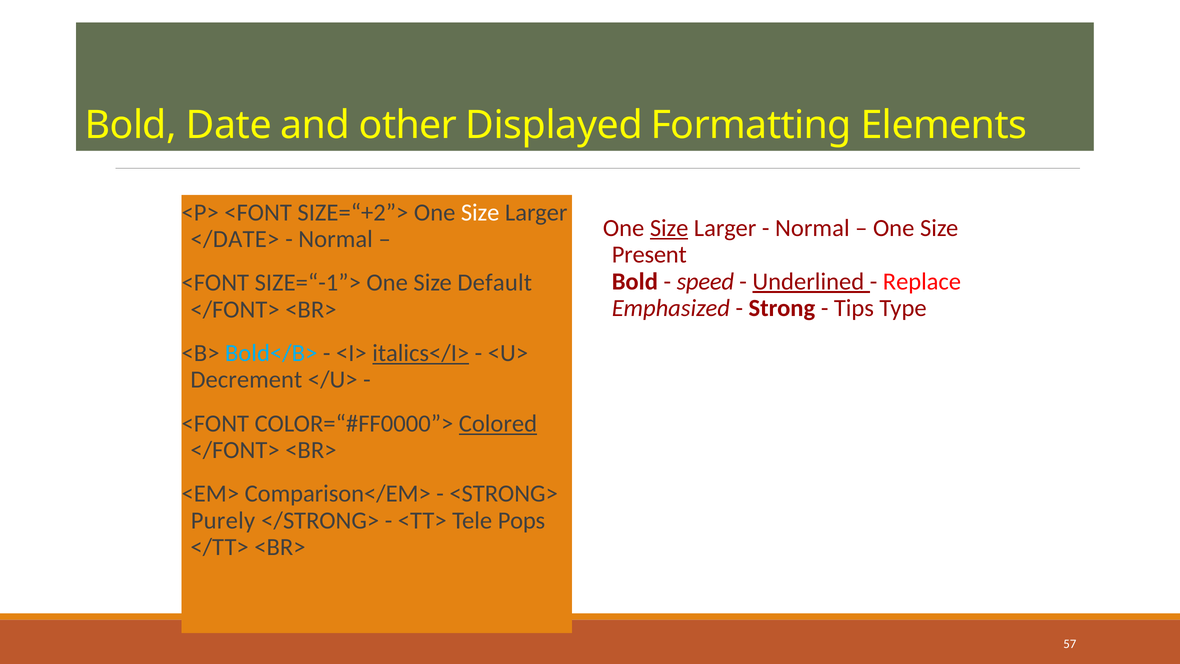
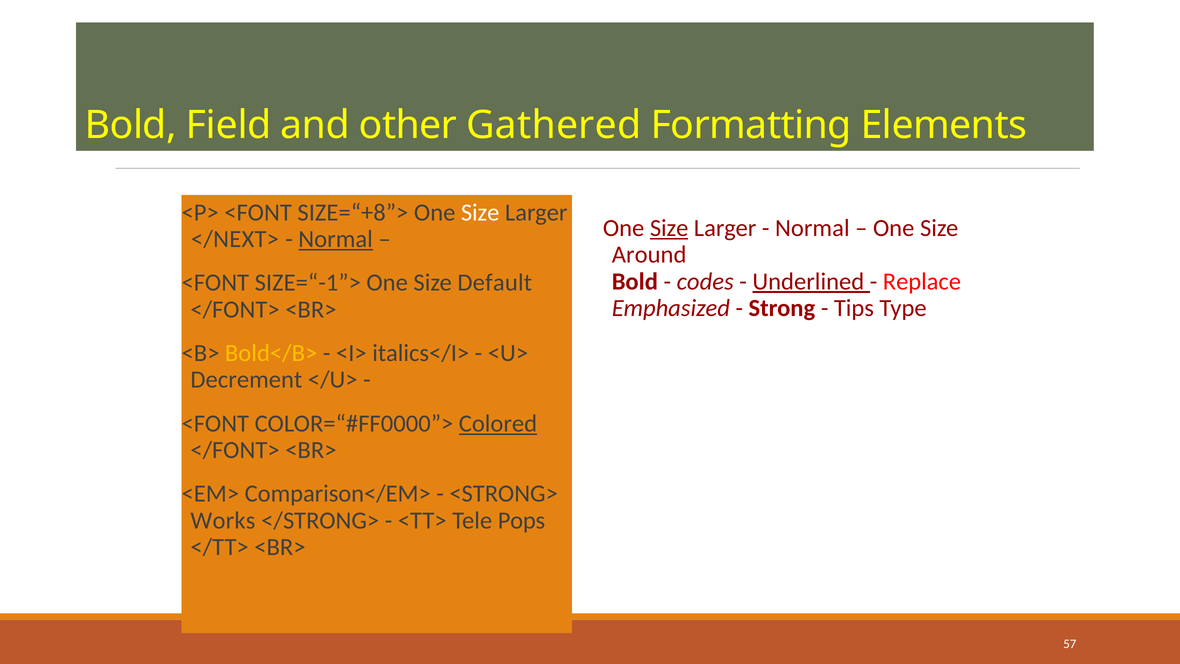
Date: Date -> Field
Displayed: Displayed -> Gathered
SIZE=“+2”>: SIZE=“+2”> -> SIZE=“+8”>
</DATE>: </DATE> -> </NEXT>
Normal at (336, 239) underline: none -> present
Present: Present -> Around
speed: speed -> codes
Bold</B> colour: light blue -> yellow
italics</I> underline: present -> none
Purely: Purely -> Works
